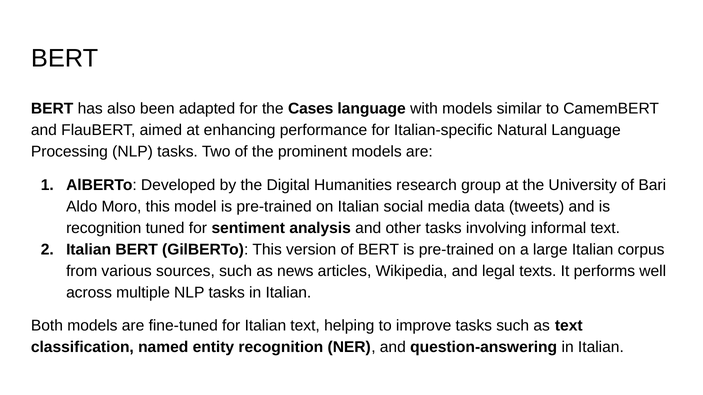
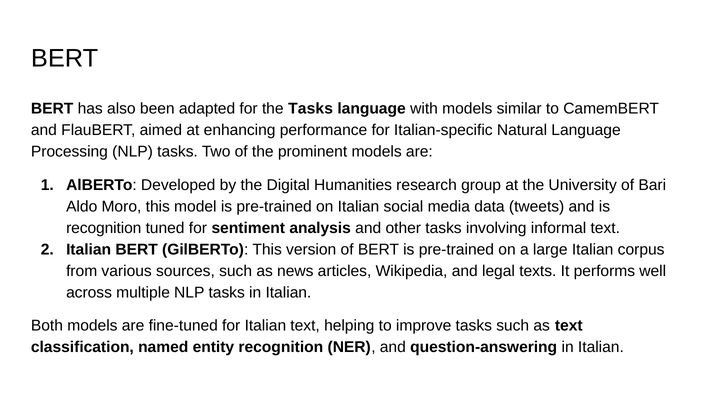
the Cases: Cases -> Tasks
